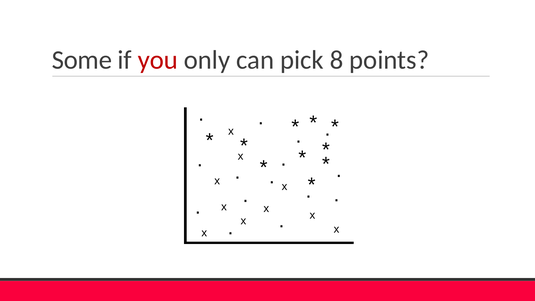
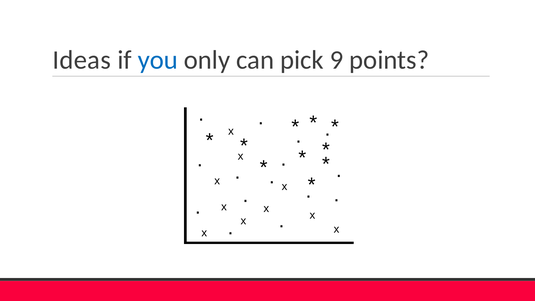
Some: Some -> Ideas
you colour: red -> blue
8: 8 -> 9
